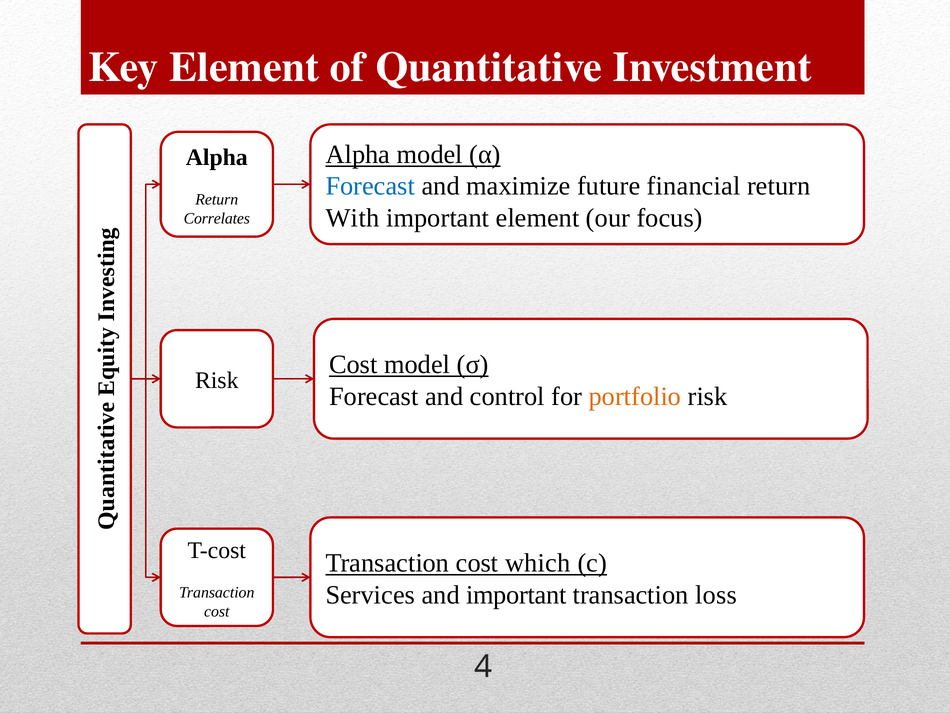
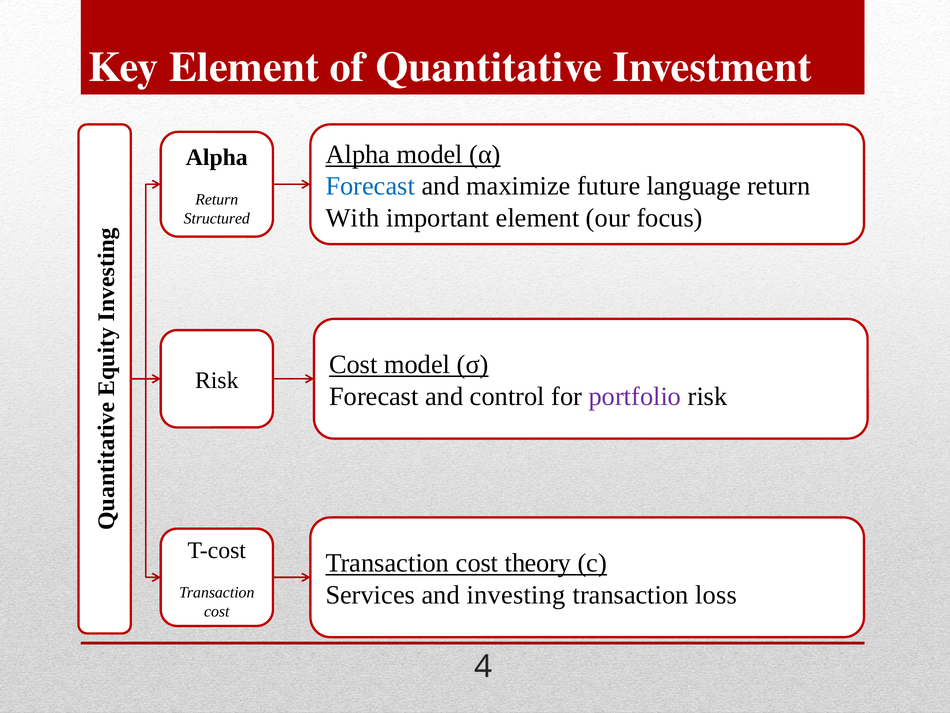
financial: financial -> language
Correlates: Correlates -> Structured
portfolio colour: orange -> purple
which: which -> theory
and important: important -> investing
